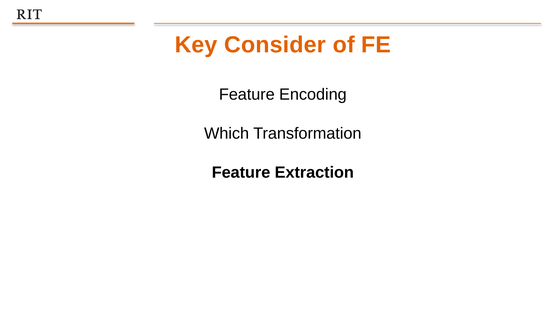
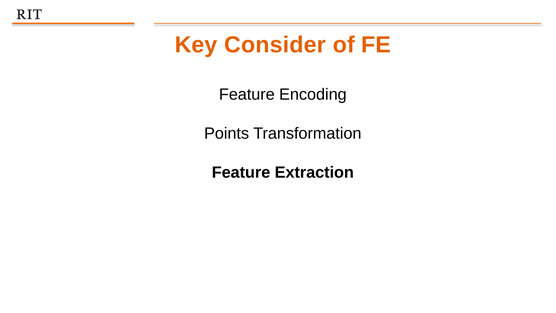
Which: Which -> Points
